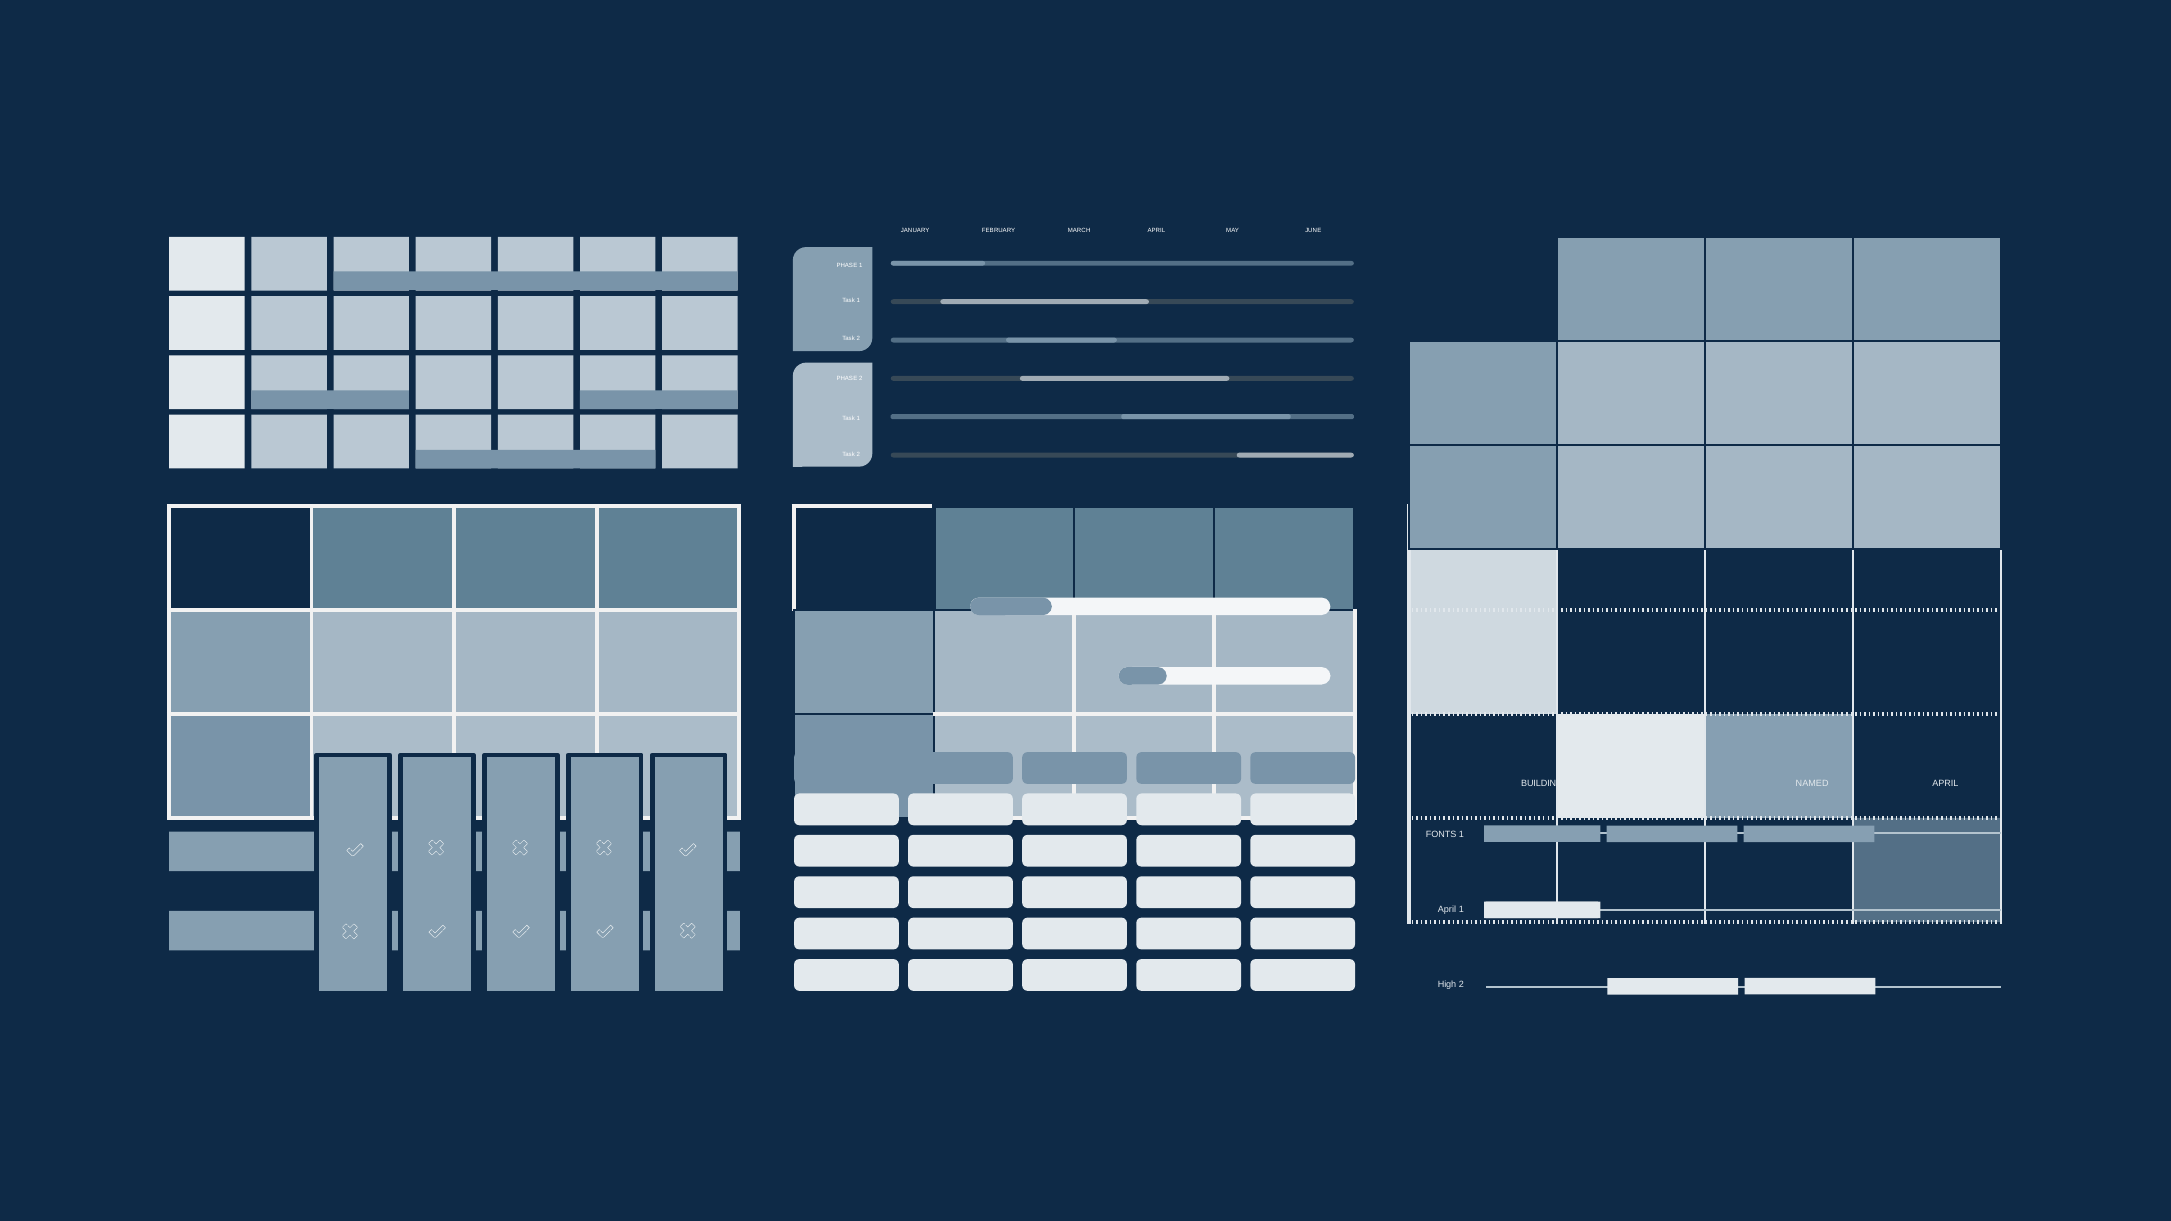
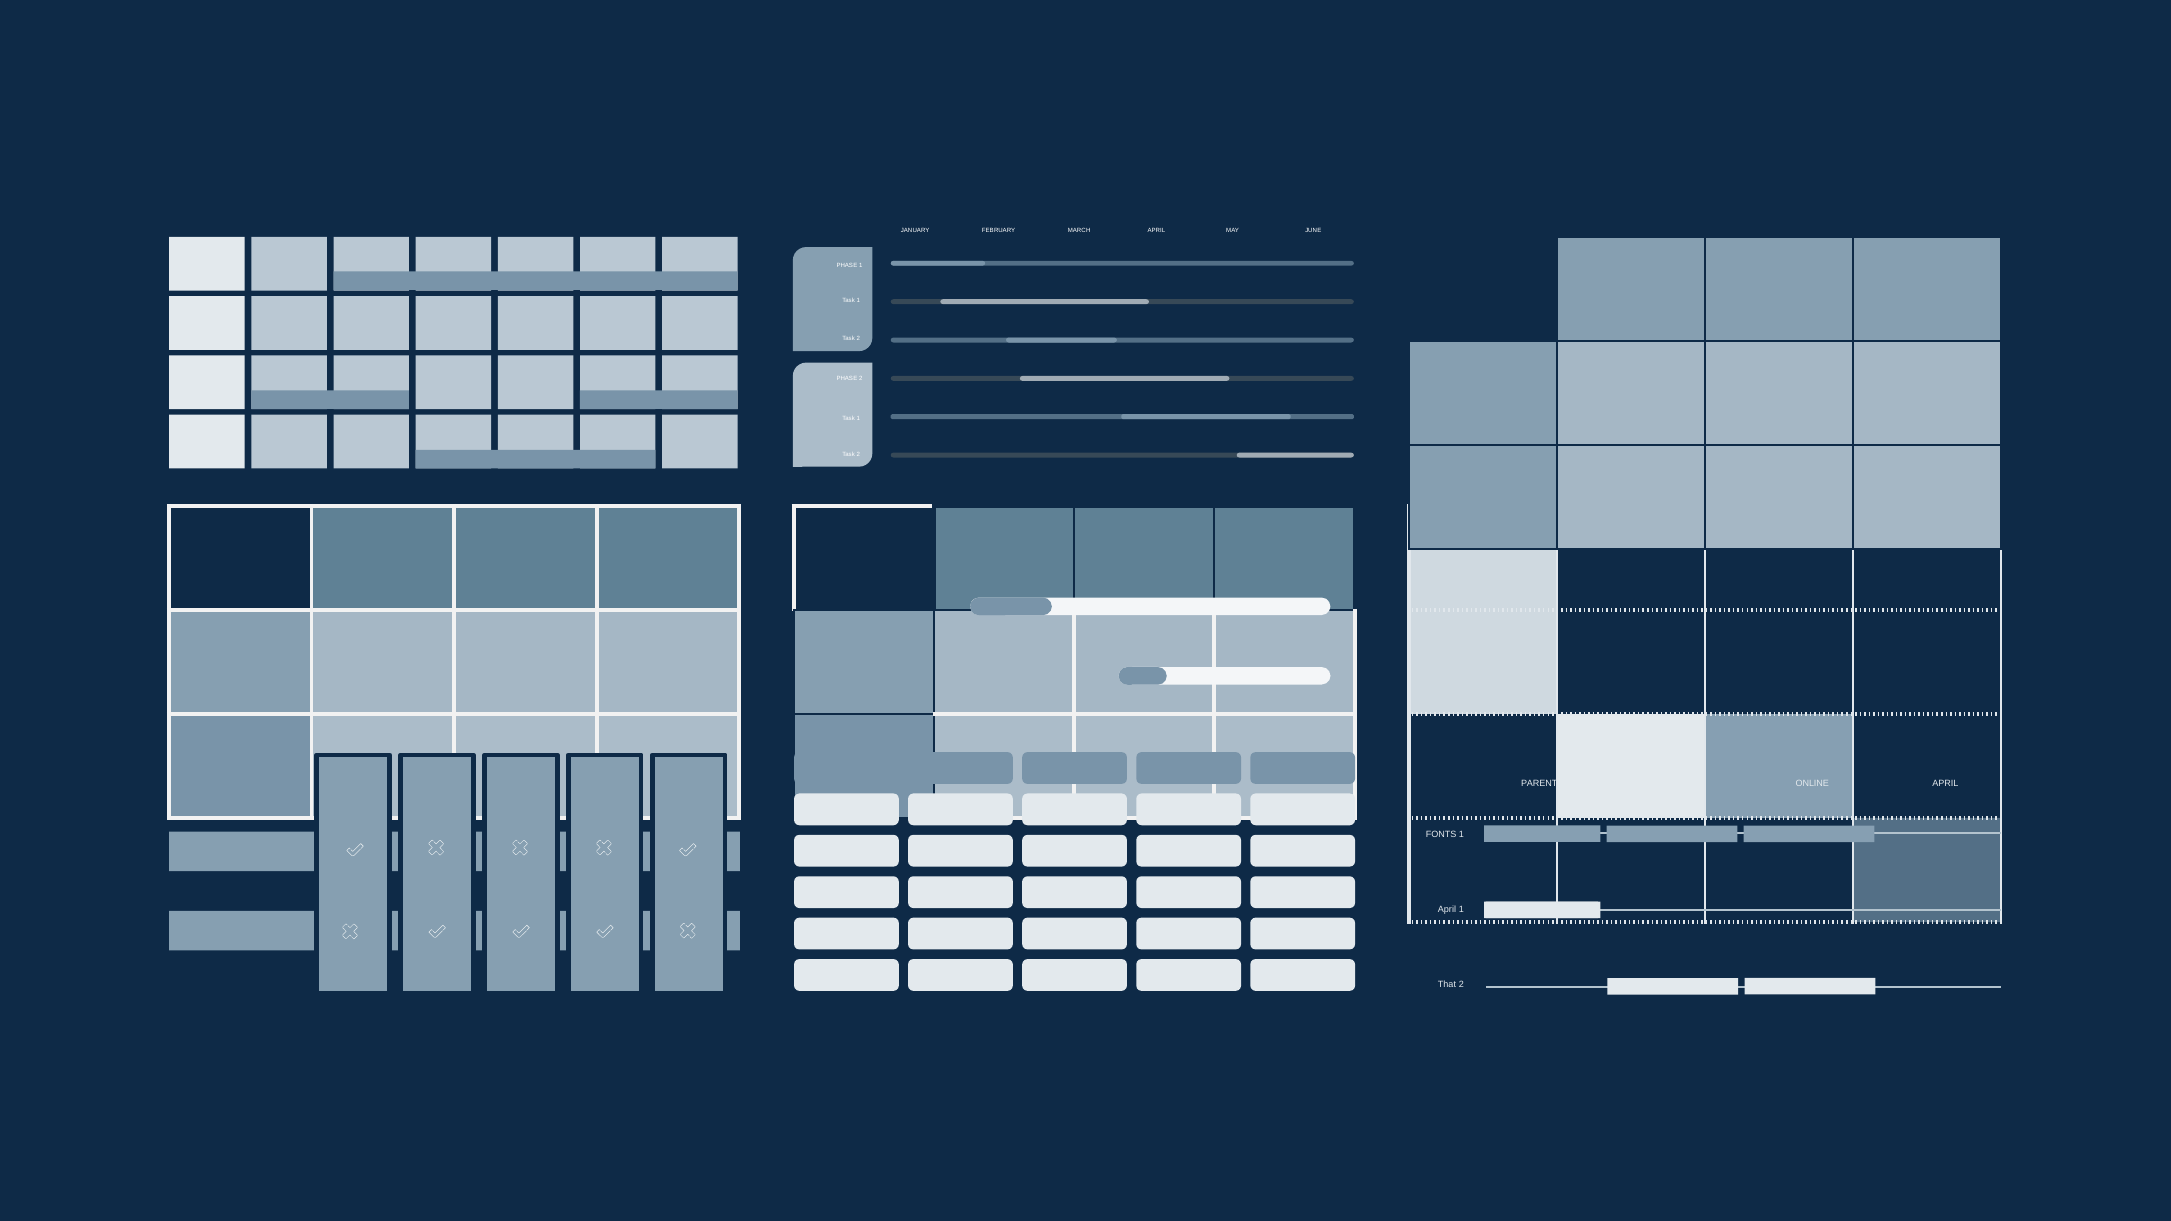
BUILDING: BUILDING -> PARENTS
NAMED: NAMED -> ONLINE
High: High -> That
